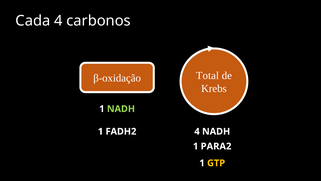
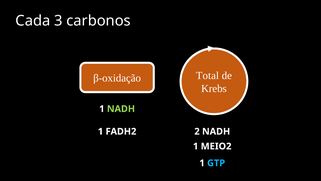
Cada 4: 4 -> 3
FADH2 4: 4 -> 2
PARA2: PARA2 -> MEIO2
GTP colour: yellow -> light blue
